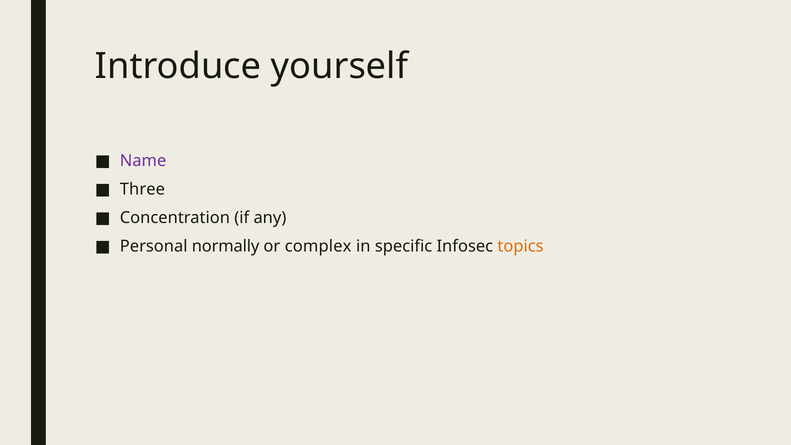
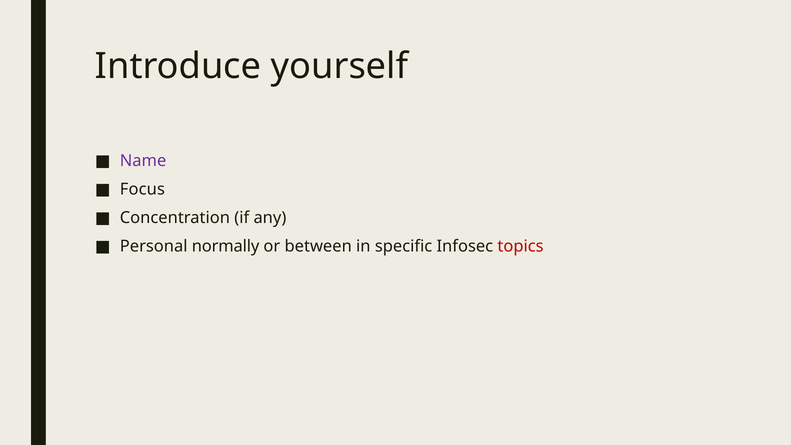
Three: Three -> Focus
complex: complex -> between
topics colour: orange -> red
